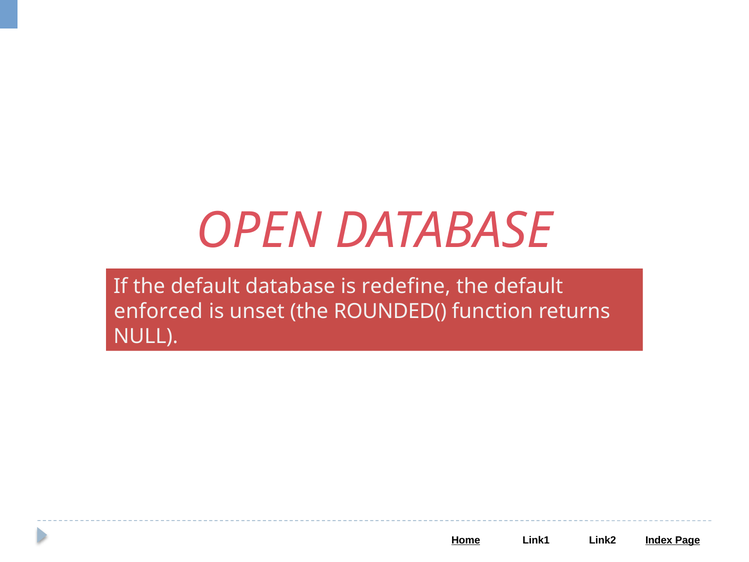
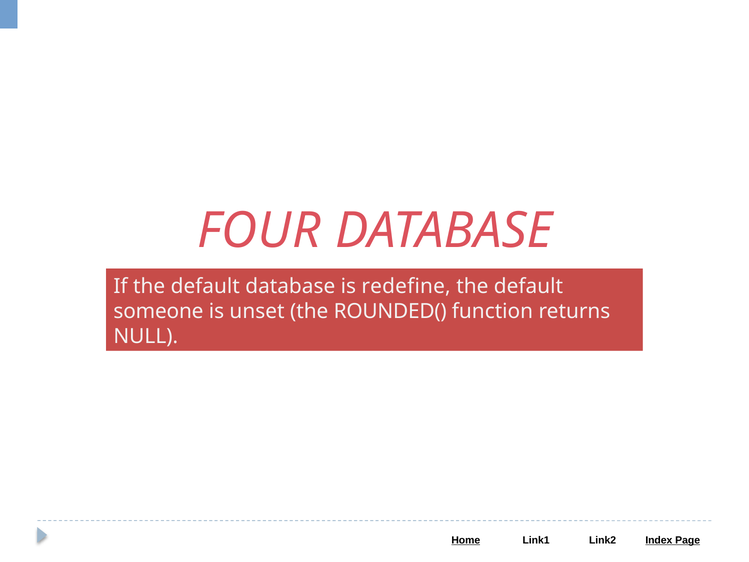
OPEN: OPEN -> FOUR
enforced: enforced -> someone
